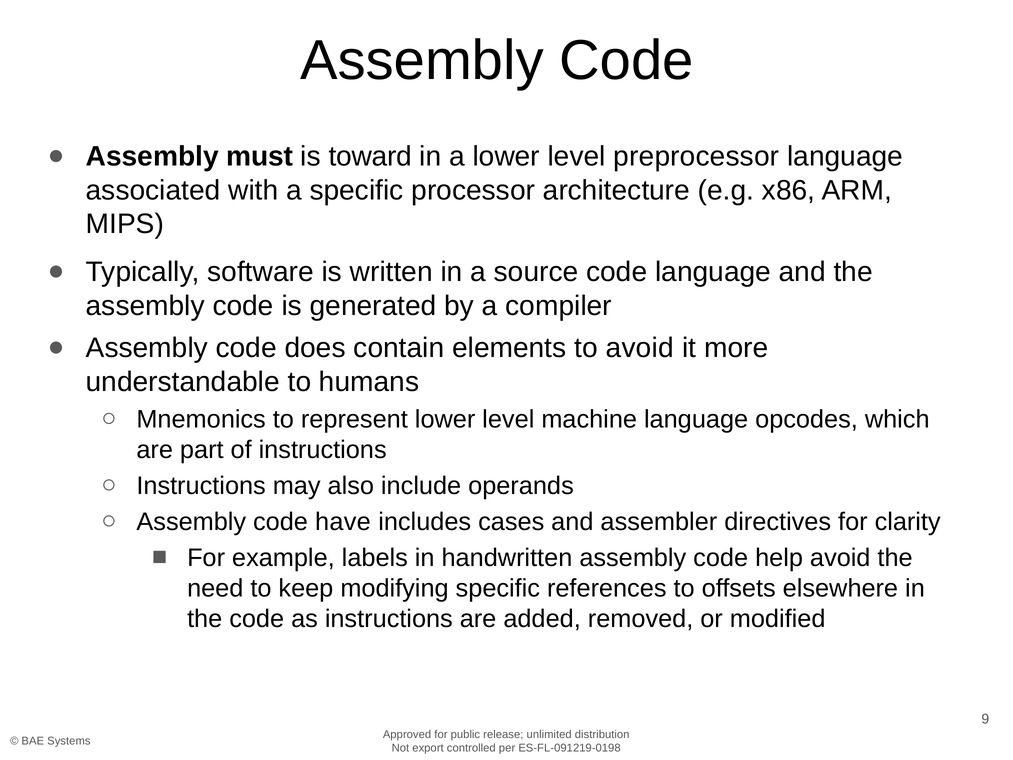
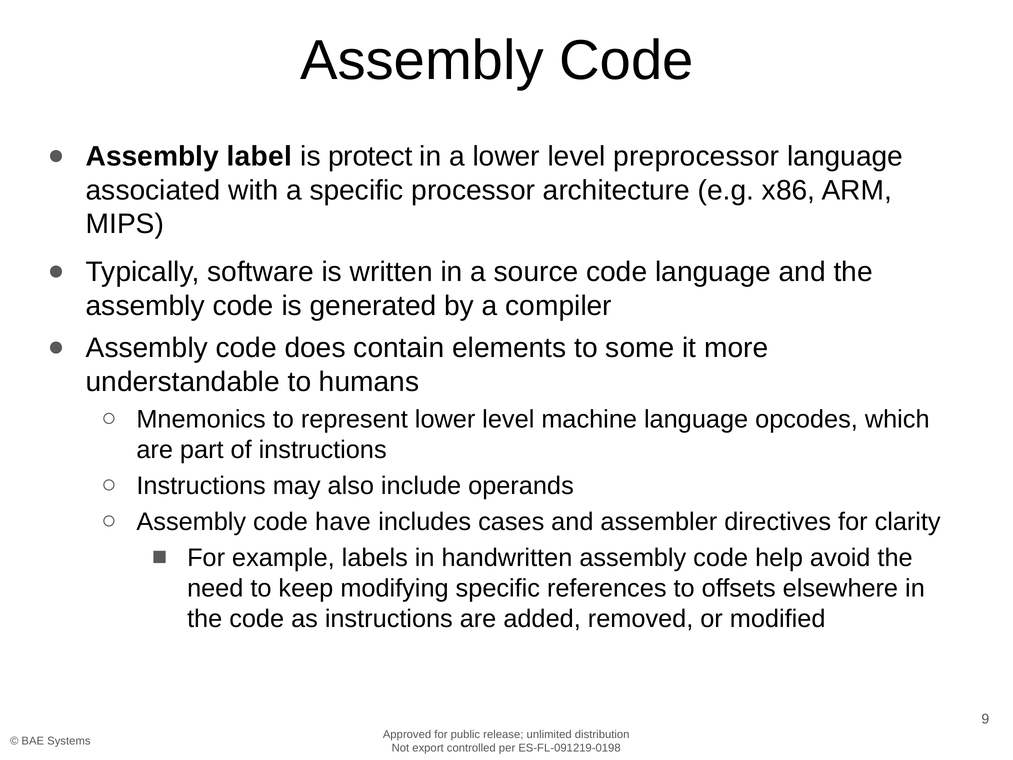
must: must -> label
toward: toward -> protect
to avoid: avoid -> some
